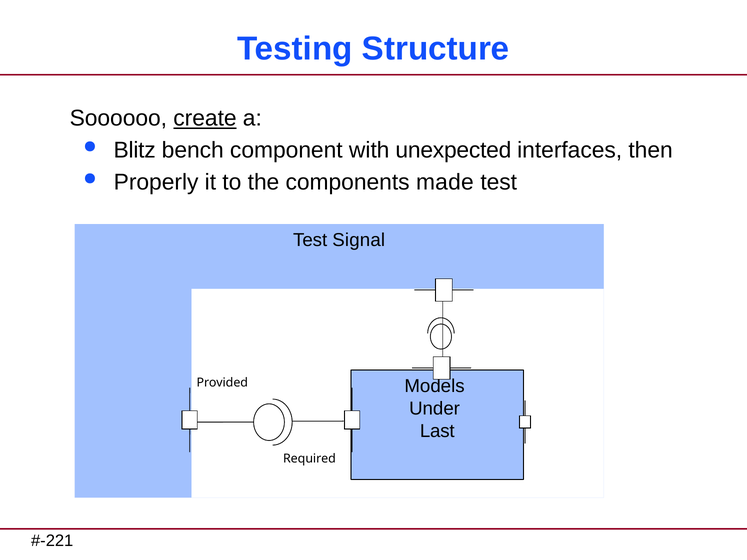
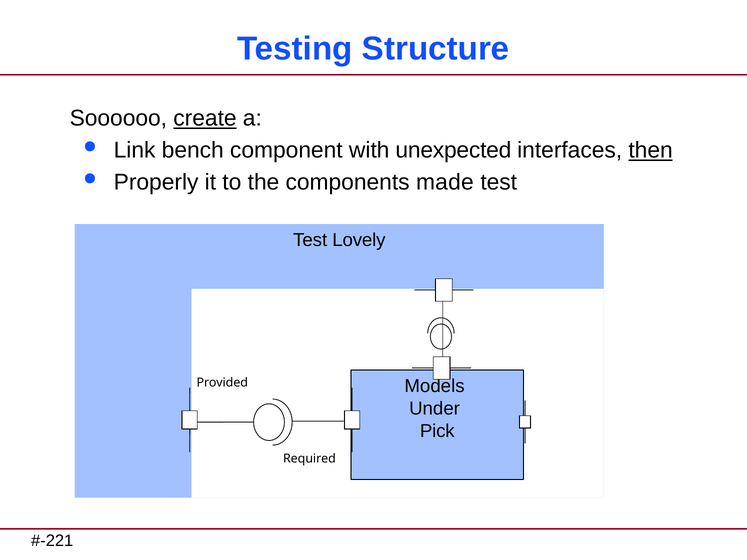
Blitz: Blitz -> Link
then underline: none -> present
Signal: Signal -> Lovely
Last: Last -> Pick
